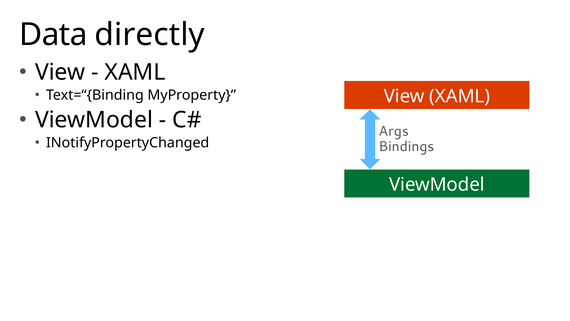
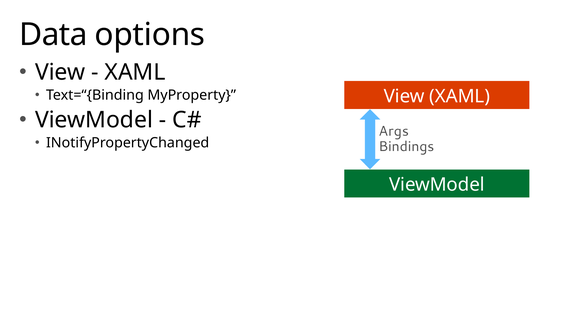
directly: directly -> options
